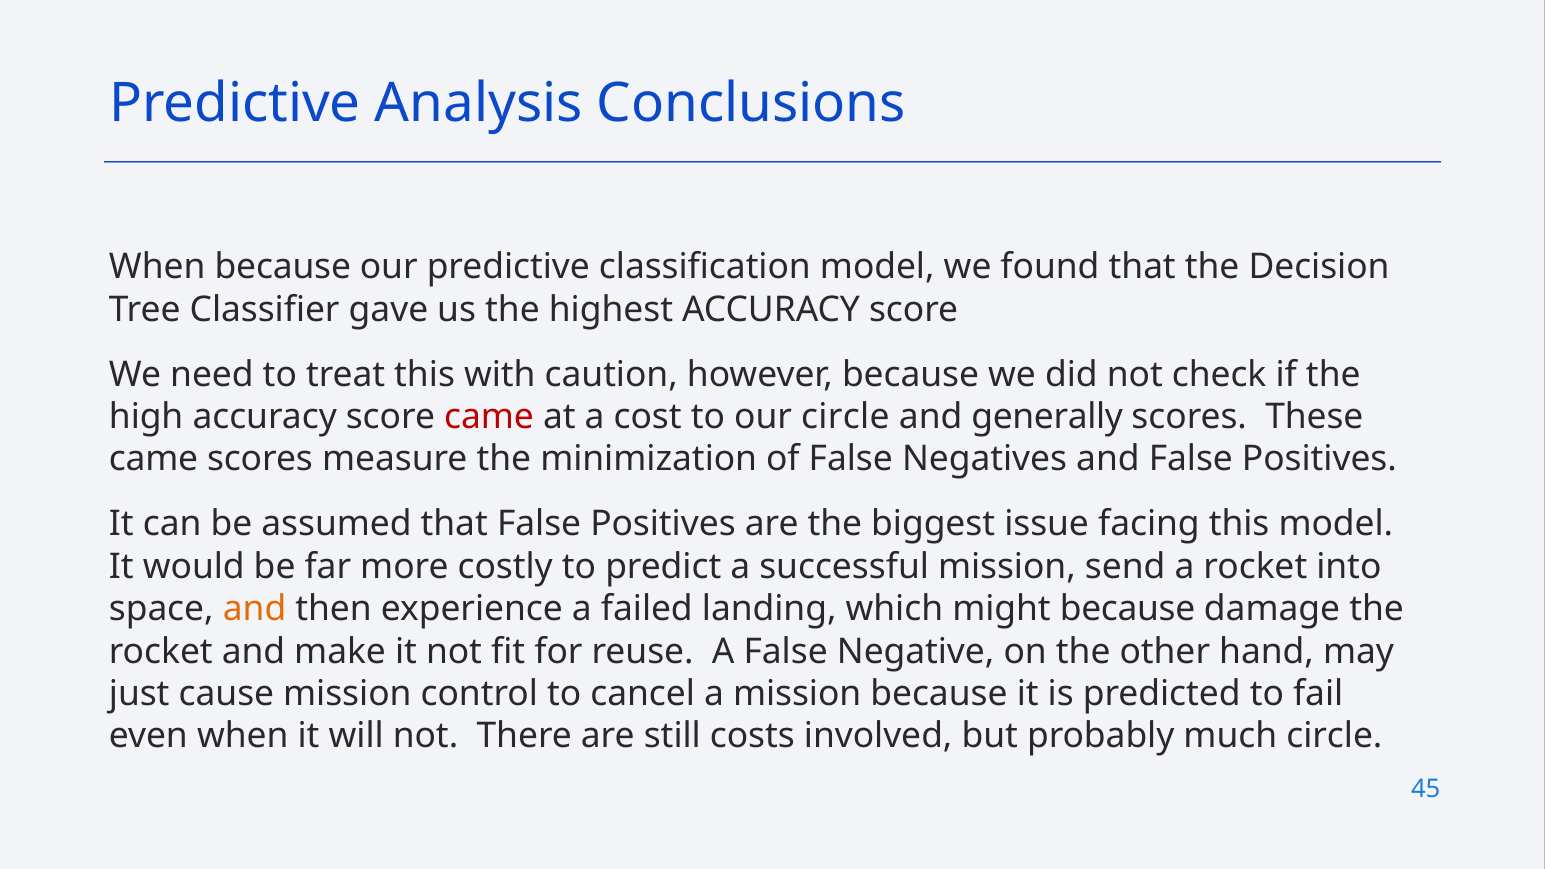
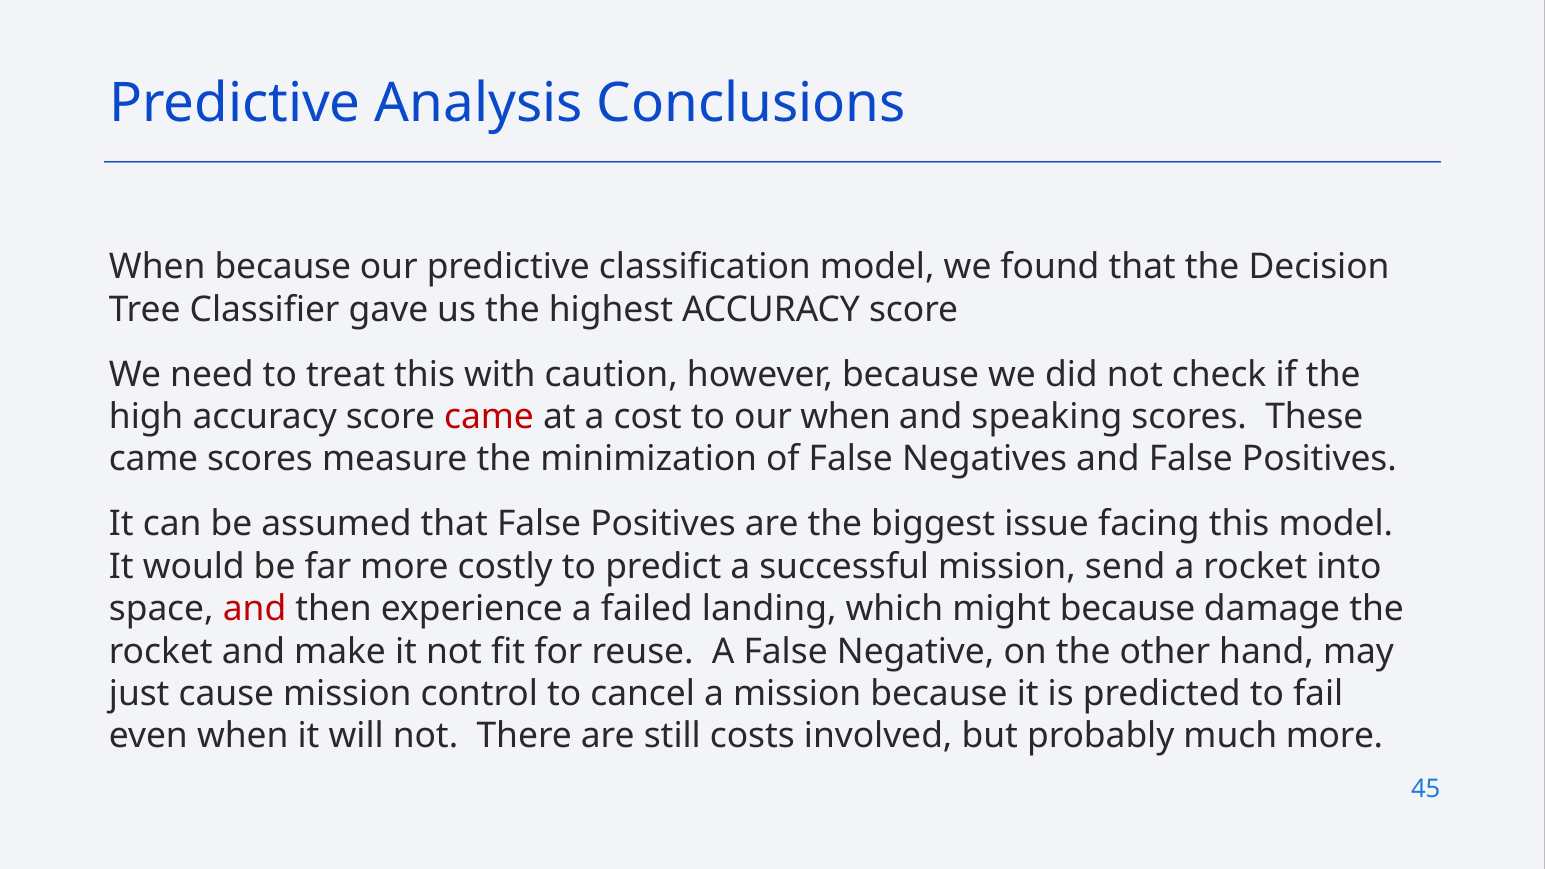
our circle: circle -> when
generally: generally -> speaking
and at (255, 609) colour: orange -> red
much circle: circle -> more
